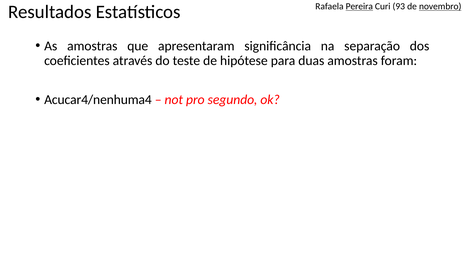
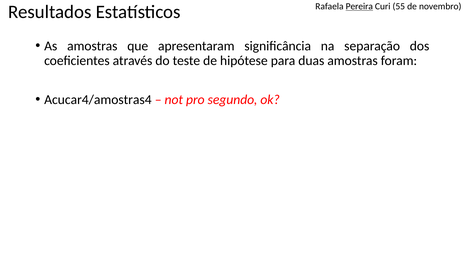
93: 93 -> 55
novembro underline: present -> none
Acucar4/nenhuma4: Acucar4/nenhuma4 -> Acucar4/amostras4
